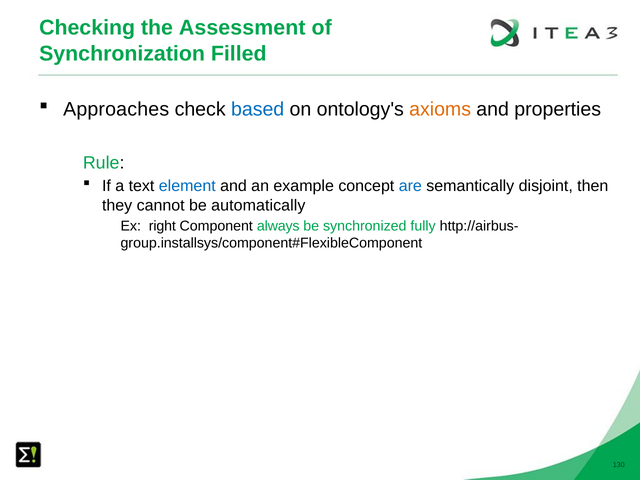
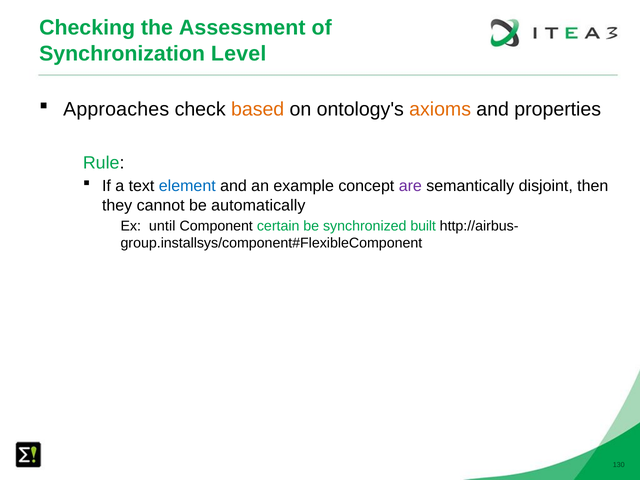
Filled: Filled -> Level
based colour: blue -> orange
are colour: blue -> purple
right: right -> until
always: always -> certain
fully: fully -> built
